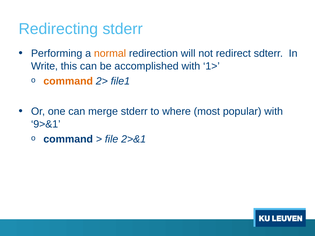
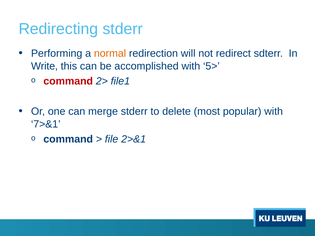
1>: 1> -> 5>
command at (68, 81) colour: orange -> red
where: where -> delete
9>&1: 9>&1 -> 7>&1
